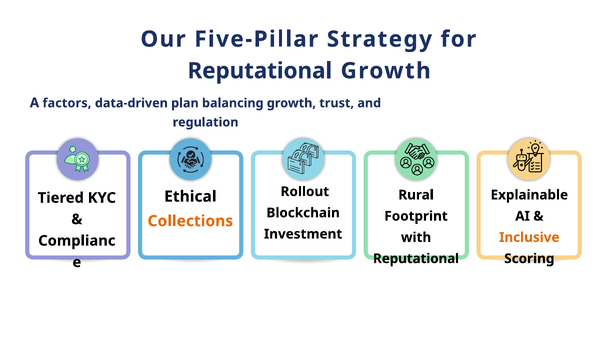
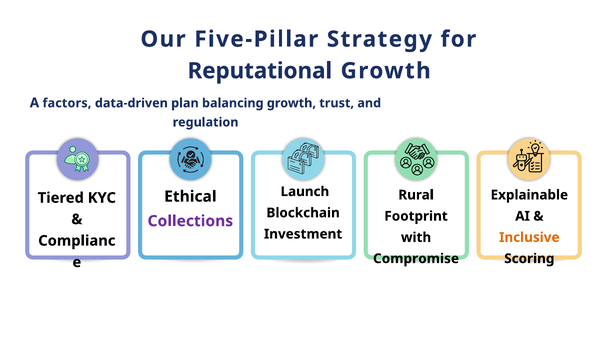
Rollout: Rollout -> Launch
Collections colour: orange -> purple
Reputational at (416, 258): Reputational -> Compromise
